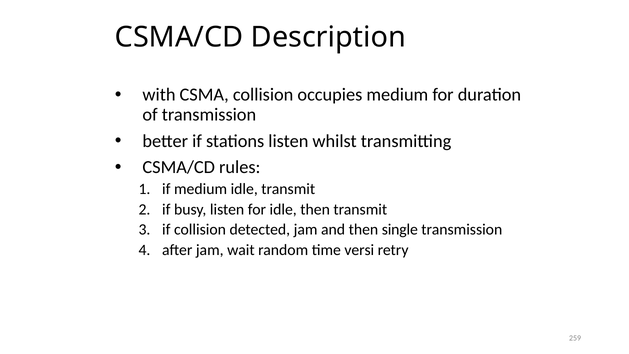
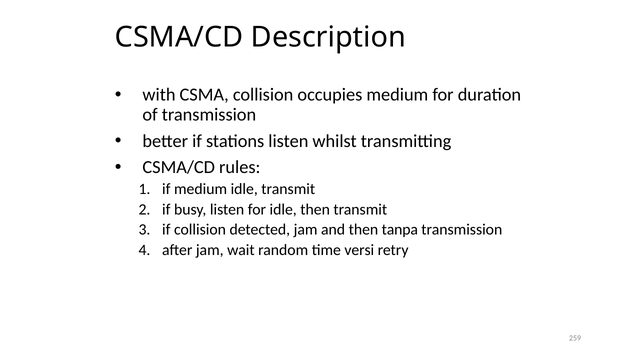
single: single -> tanpa
